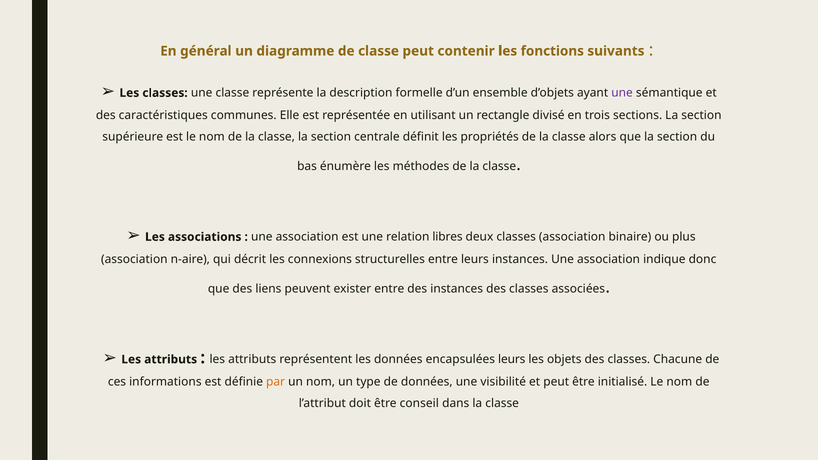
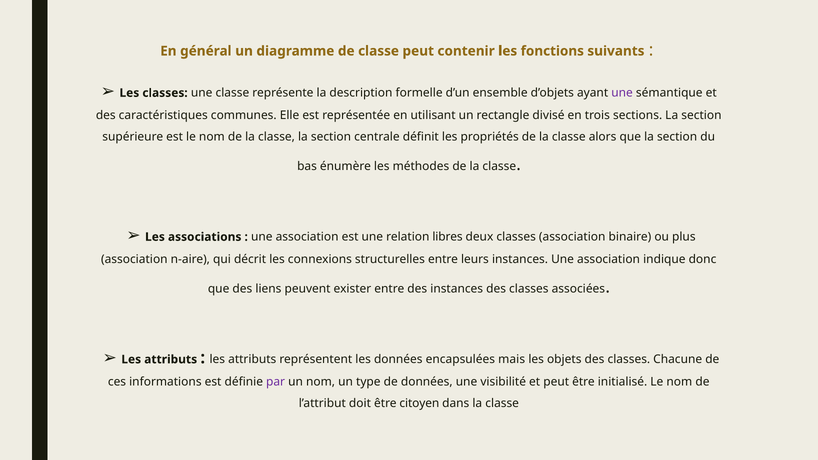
encapsulées leurs: leurs -> mais
par colour: orange -> purple
conseil: conseil -> citoyen
